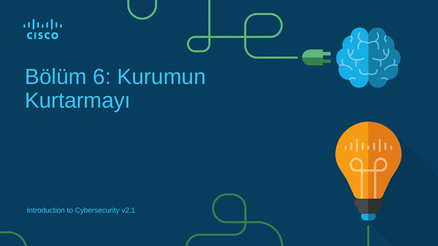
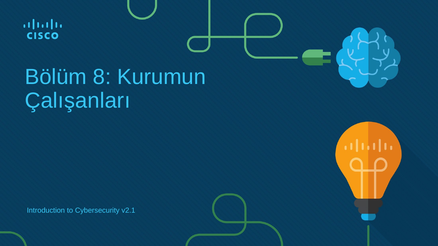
6: 6 -> 8
Kurtarmayı: Kurtarmayı -> Çalışanları
